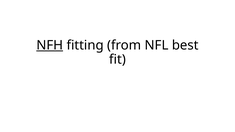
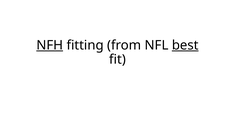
best underline: none -> present
